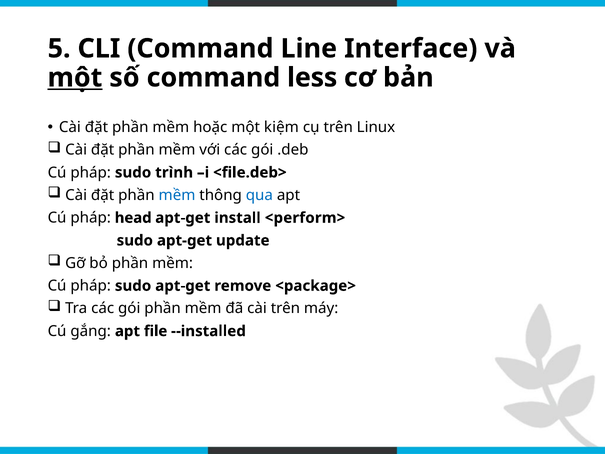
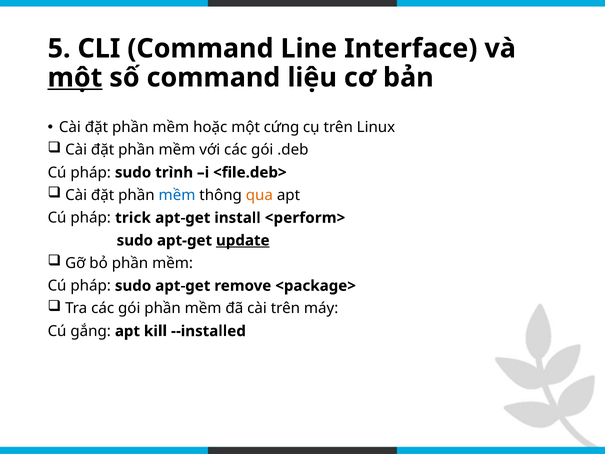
less: less -> liệu
kiệm: kiệm -> cứng
qua colour: blue -> orange
head: head -> trick
update underline: none -> present
file: file -> kill
